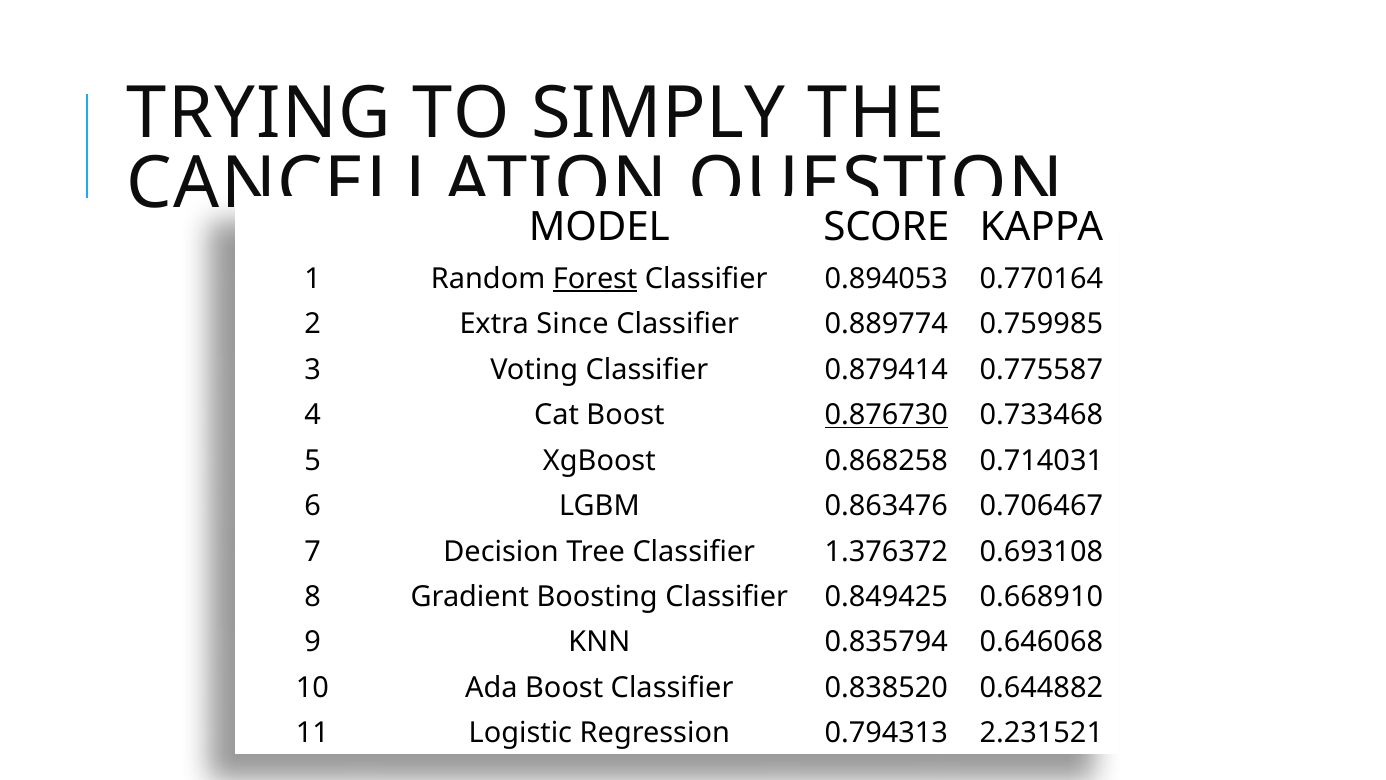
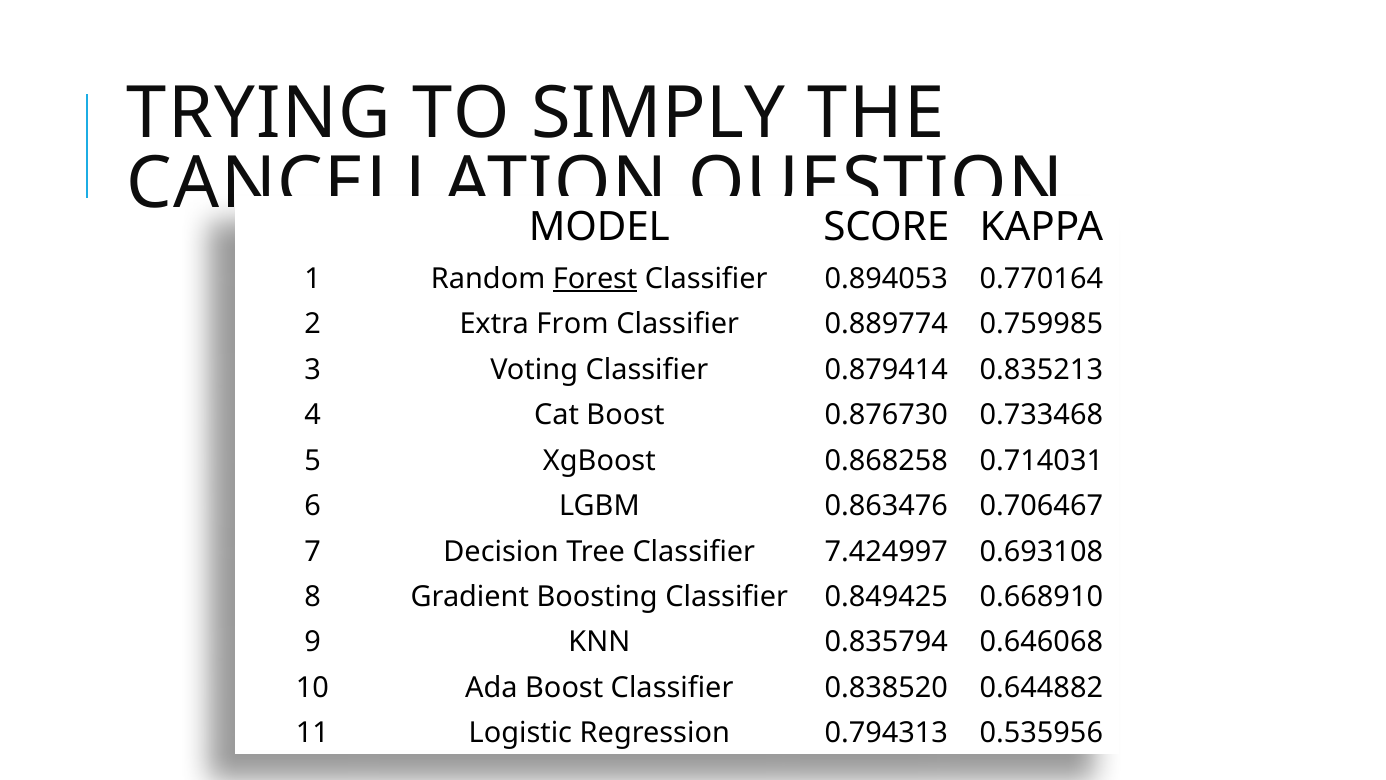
Since: Since -> From
0.775587: 0.775587 -> 0.835213
0.876730 underline: present -> none
1.376372: 1.376372 -> 7.424997
2.231521: 2.231521 -> 0.535956
